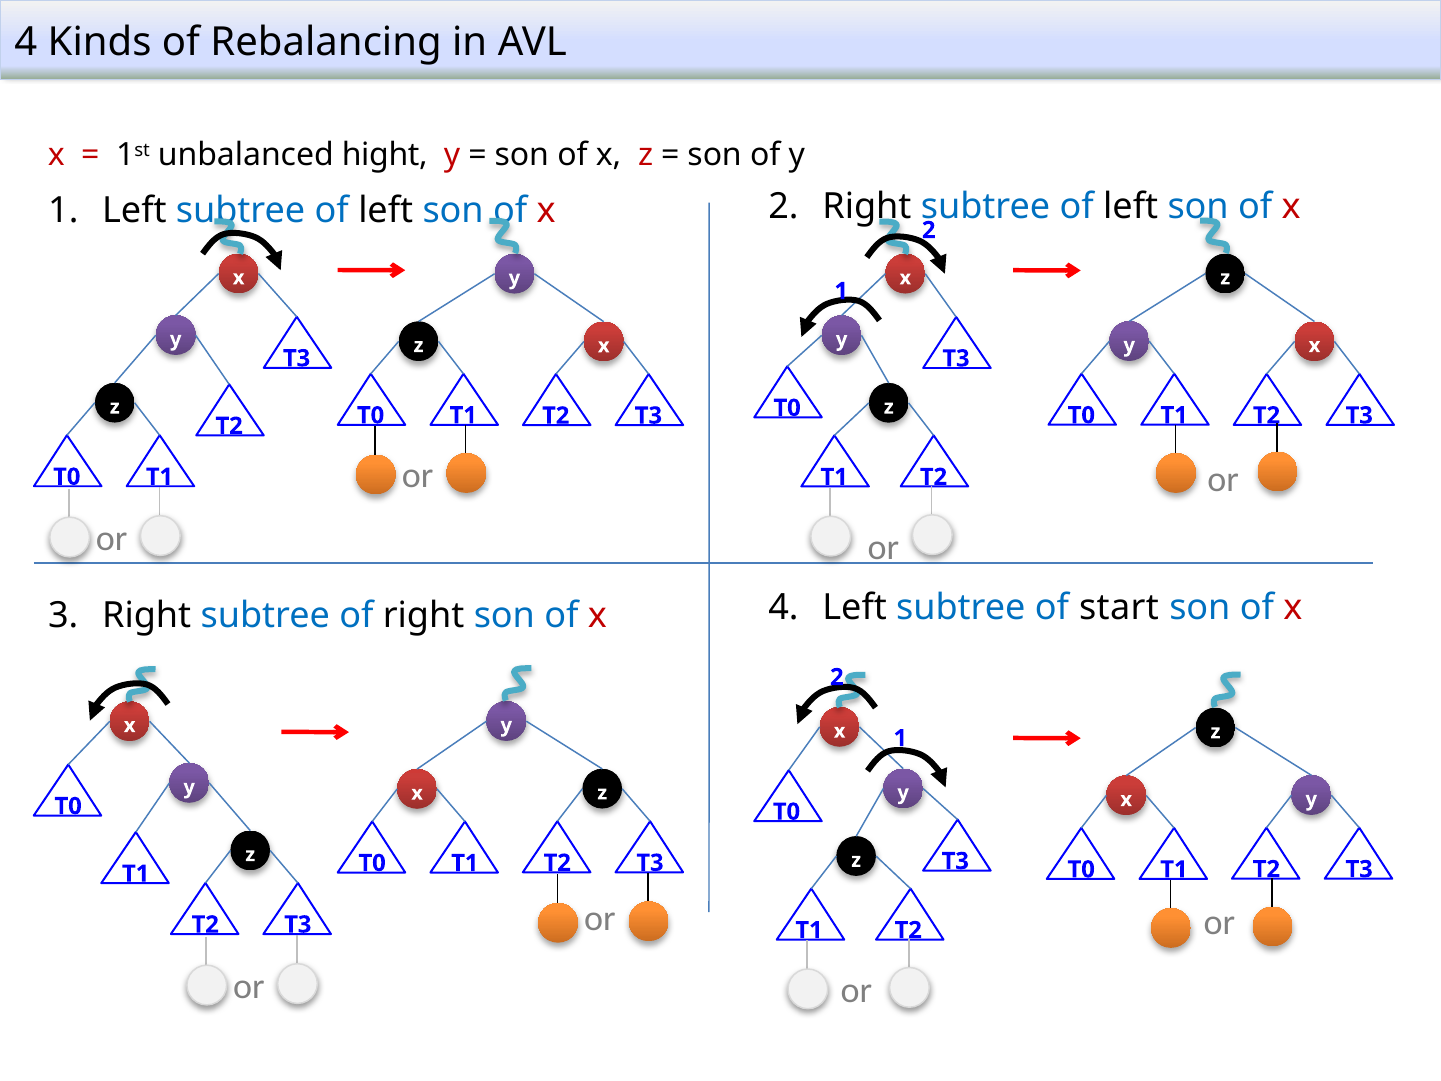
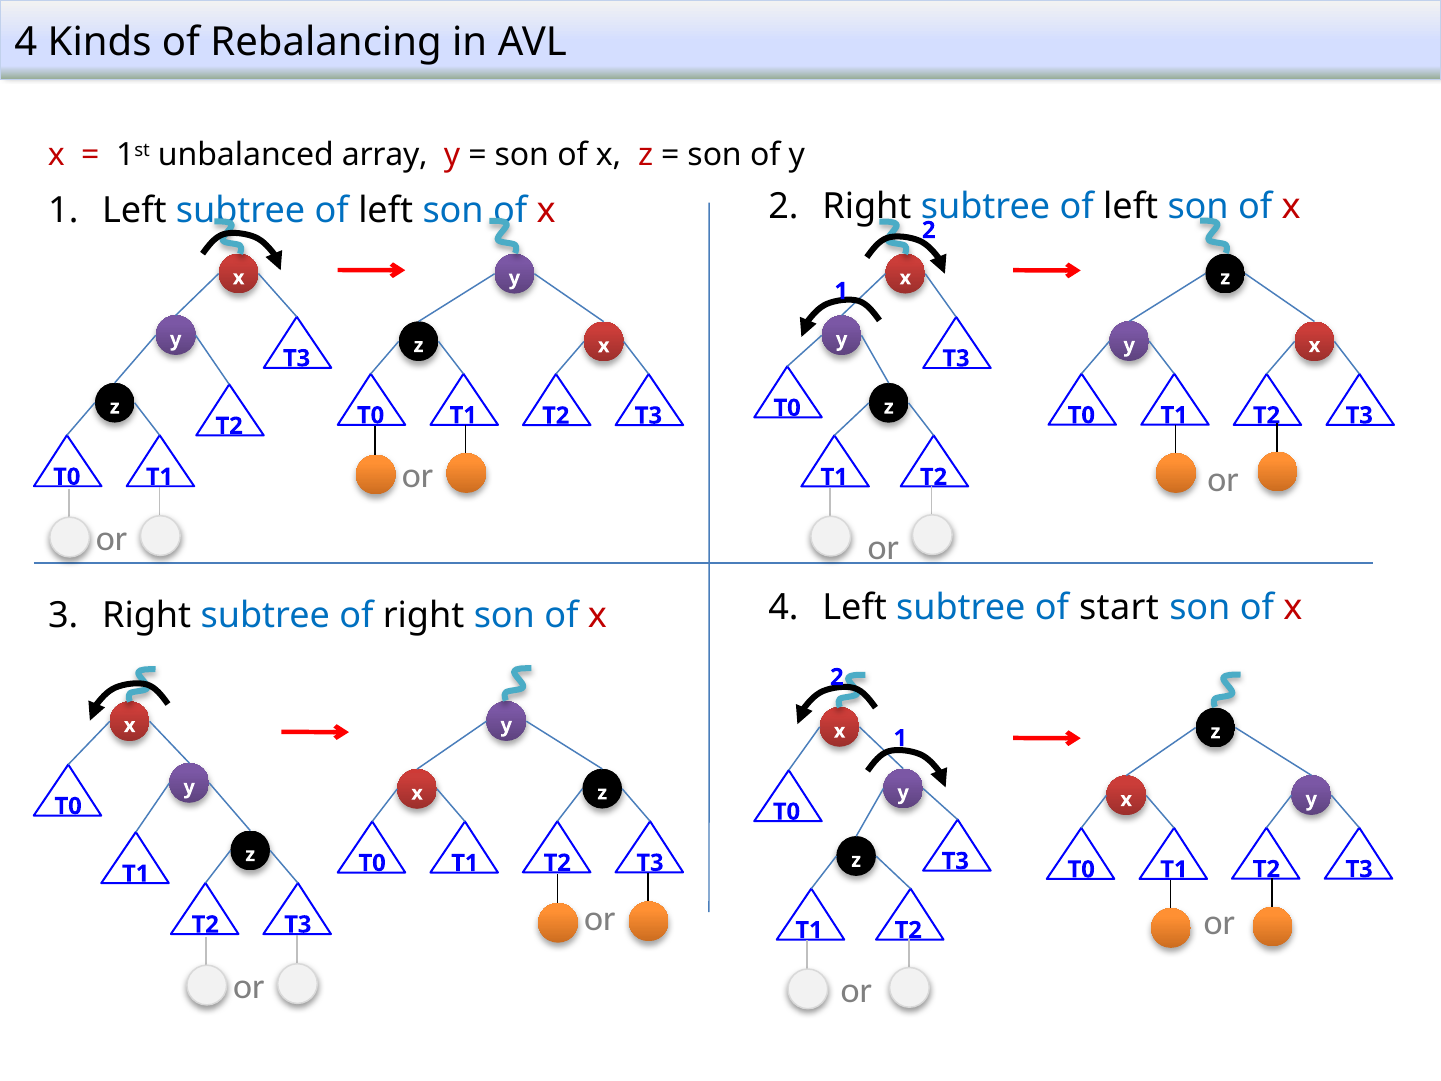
hight: hight -> array
